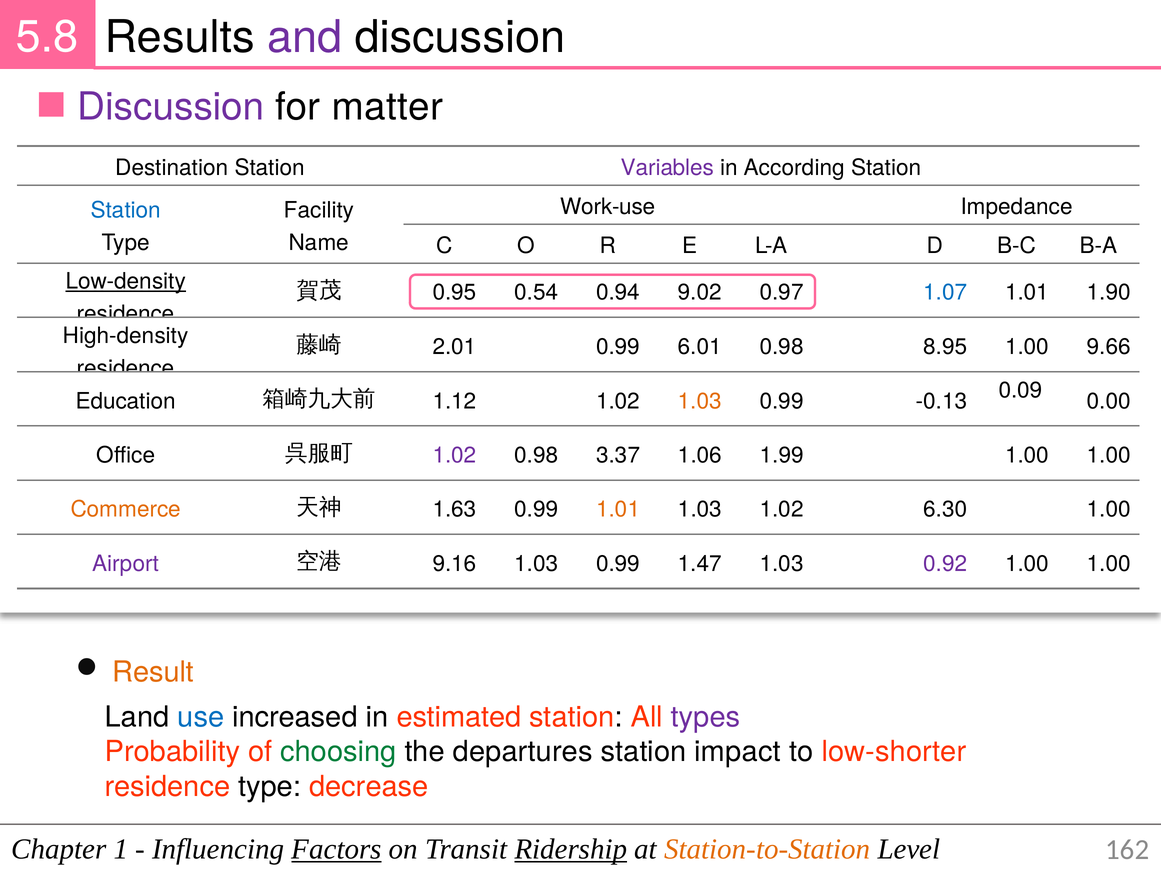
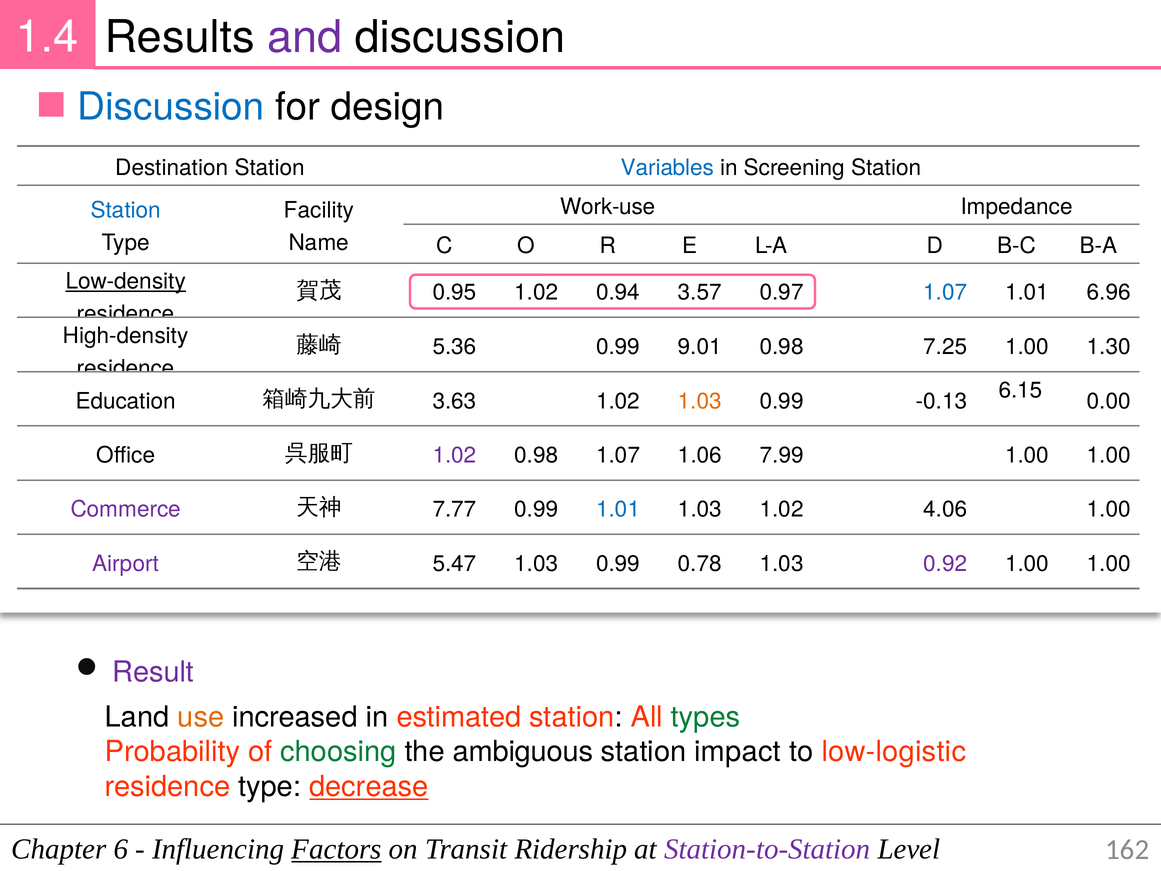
5.8: 5.8 -> 1.4
Discussion at (171, 107) colour: purple -> blue
matter: matter -> design
Variables colour: purple -> blue
According: According -> Screening
0.95 0.54: 0.54 -> 1.02
9.02: 9.02 -> 3.57
1.90: 1.90 -> 6.96
2.01: 2.01 -> 5.36
6.01: 6.01 -> 9.01
8.95: 8.95 -> 7.25
9.66: 9.66 -> 1.30
1.12: 1.12 -> 3.63
0.09: 0.09 -> 6.15
0.98 3.37: 3.37 -> 1.07
1.99: 1.99 -> 7.99
Commerce colour: orange -> purple
1.63: 1.63 -> 7.77
1.01 at (618, 509) colour: orange -> blue
6.30: 6.30 -> 4.06
9.16: 9.16 -> 5.47
1.47: 1.47 -> 0.78
Result colour: orange -> purple
use colour: blue -> orange
types colour: purple -> green
departures: departures -> ambiguous
low-shorter: low-shorter -> low-logistic
decrease underline: none -> present
1: 1 -> 6
Ridership underline: present -> none
Station-to-Station colour: orange -> purple
